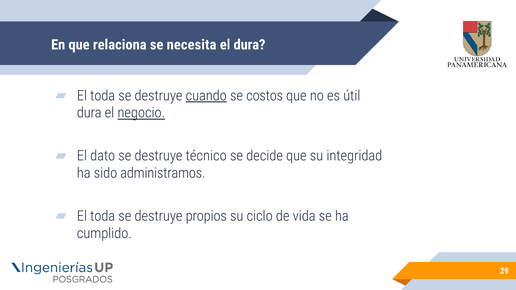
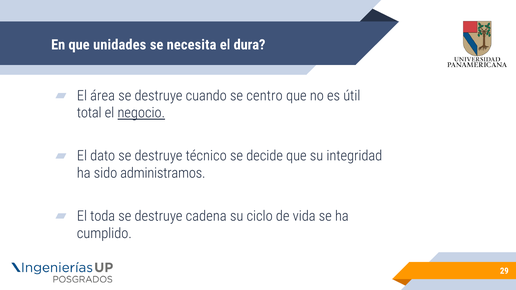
relaciona: relaciona -> unidades
toda at (103, 96): toda -> área
cuando underline: present -> none
costos: costos -> centro
dura at (89, 113): dura -> total
propios: propios -> cadena
